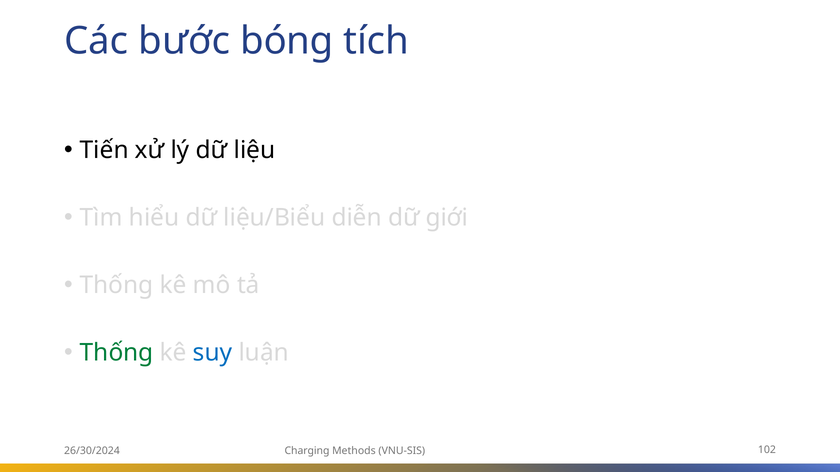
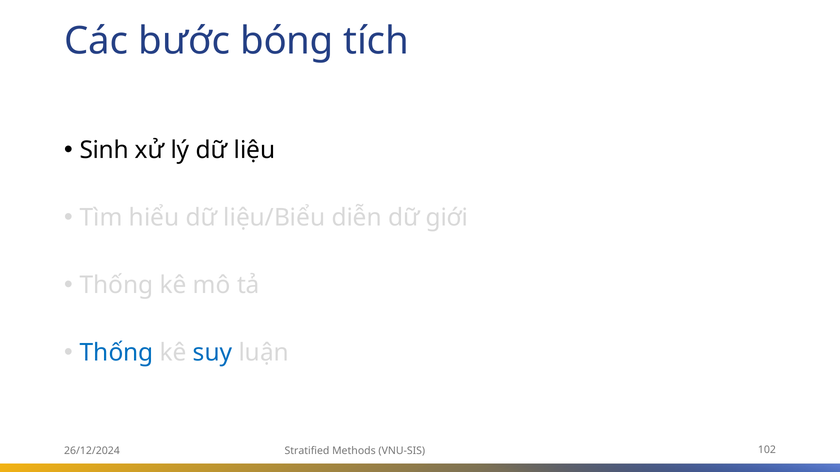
Tiến: Tiến -> Sinh
Thống at (117, 353) colour: green -> blue
26/30/2024: 26/30/2024 -> 26/12/2024
Charging: Charging -> Stratified
